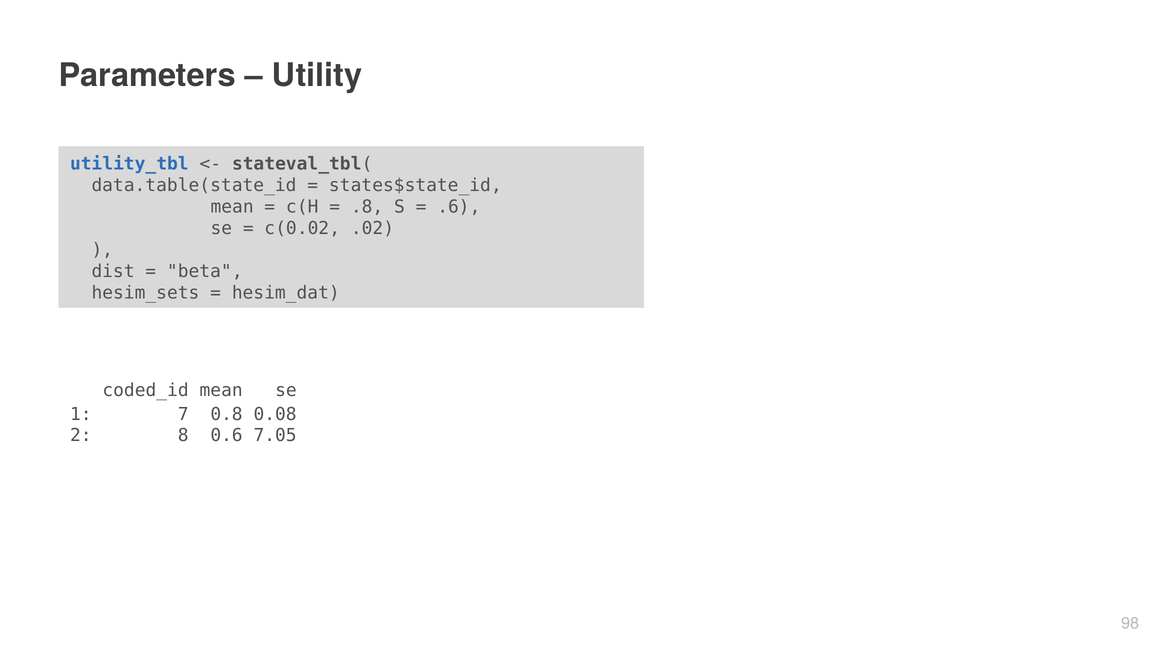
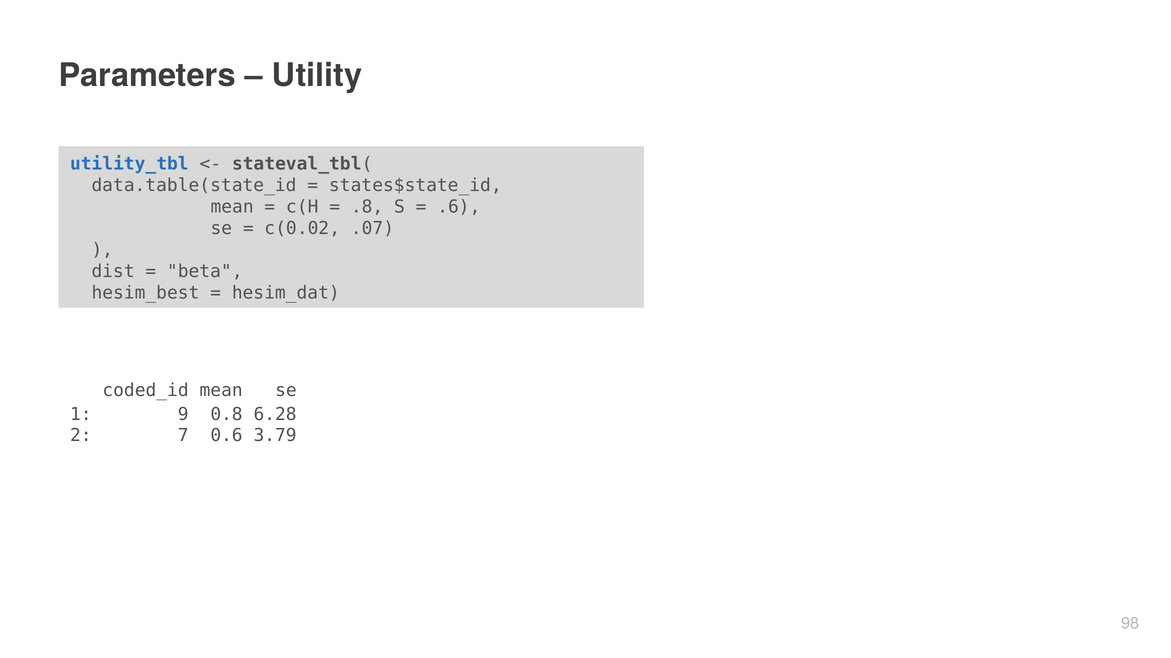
.02: .02 -> .07
hesim_sets: hesim_sets -> hesim_best
7: 7 -> 9
0.08: 0.08 -> 6.28
8: 8 -> 7
7.05: 7.05 -> 3.79
